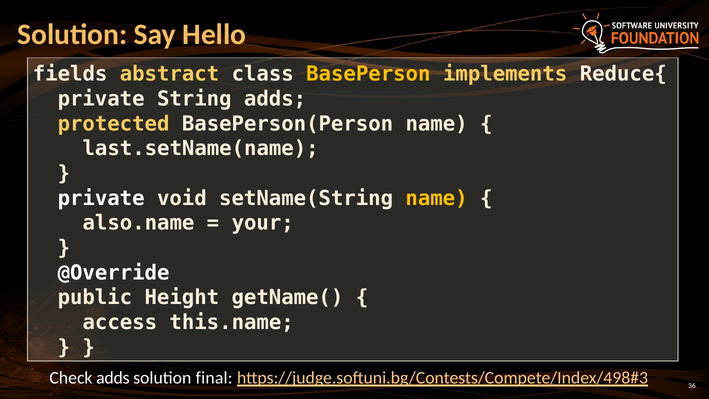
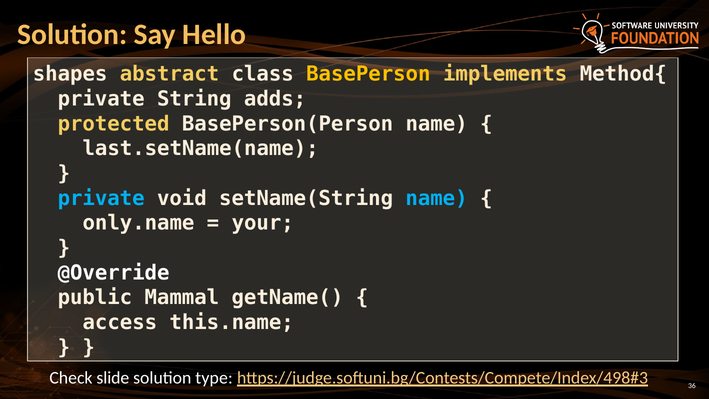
fields: fields -> shapes
Reduce{: Reduce{ -> Method{
private at (101, 198) colour: white -> light blue
name at (437, 198) colour: yellow -> light blue
also.name: also.name -> only.name
Height: Height -> Mammal
Check adds: adds -> slide
final: final -> type
